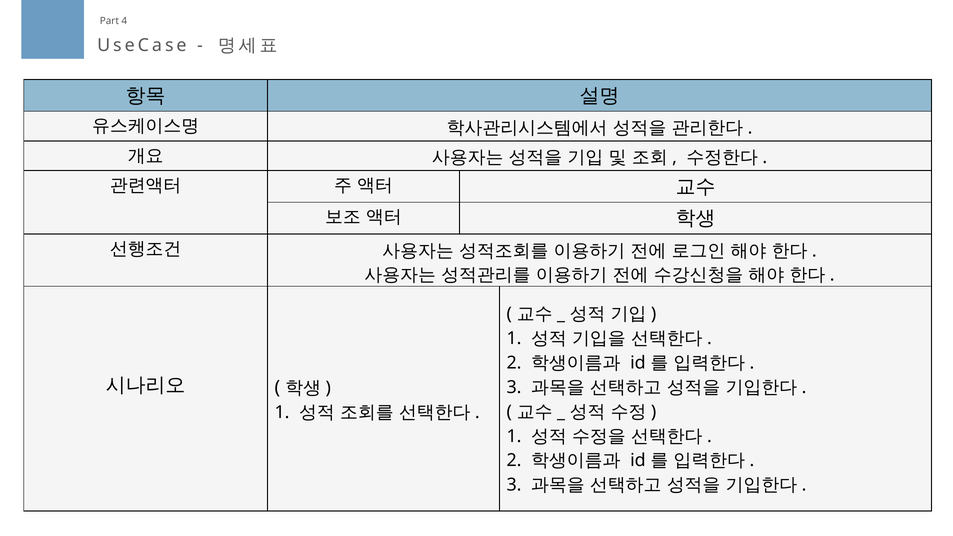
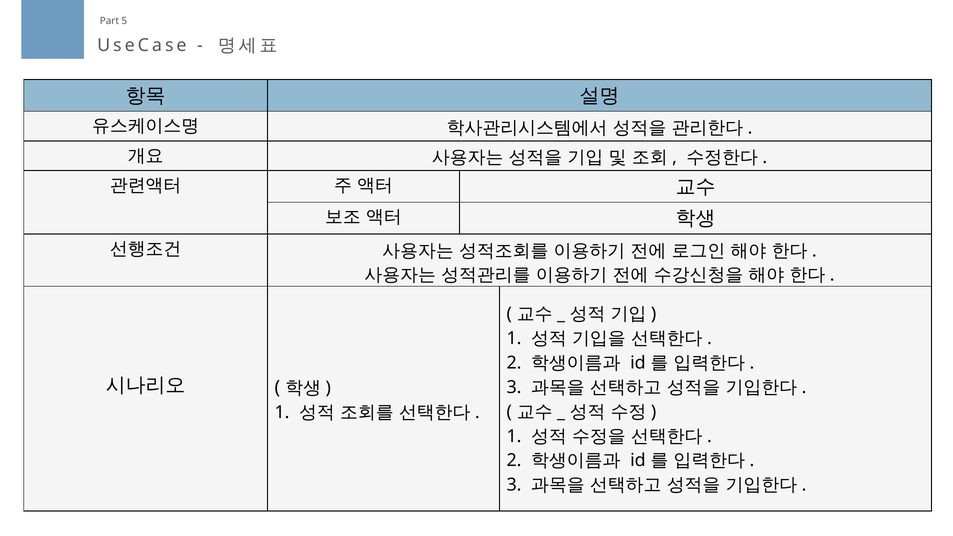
4: 4 -> 5
